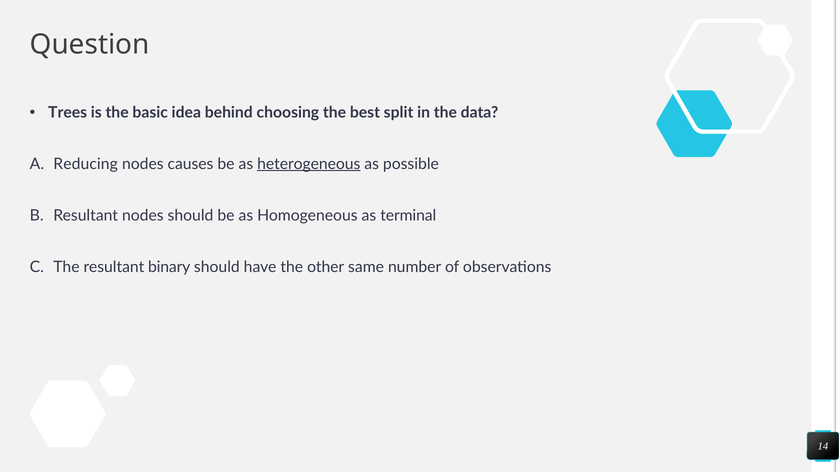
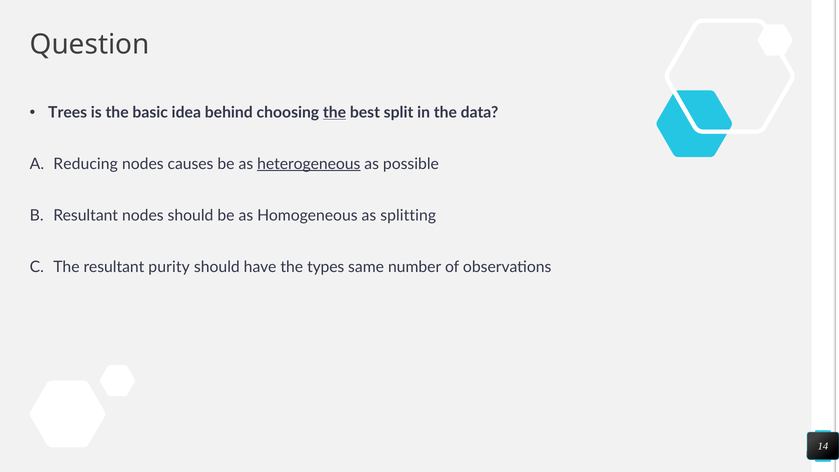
the at (335, 112) underline: none -> present
terminal: terminal -> splitting
binary: binary -> purity
other: other -> types
